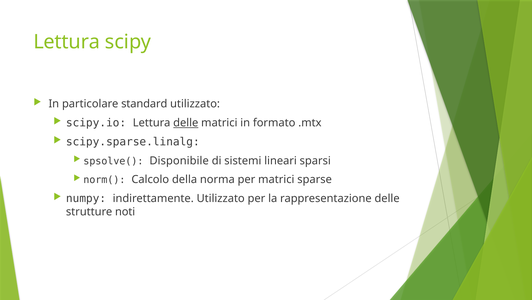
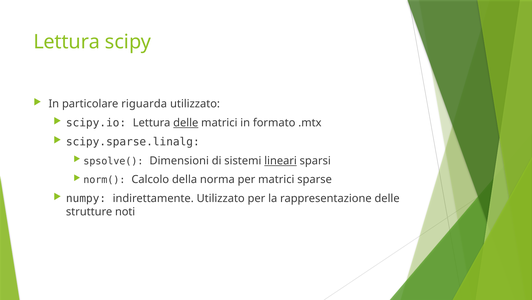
standard: standard -> riguarda
Disponibile: Disponibile -> Dimensioni
lineari underline: none -> present
